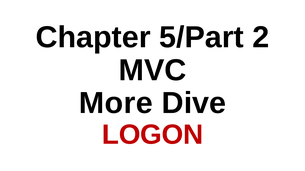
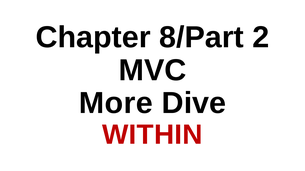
5/Part: 5/Part -> 8/Part
LOGON: LOGON -> WITHIN
